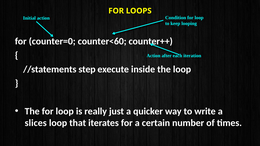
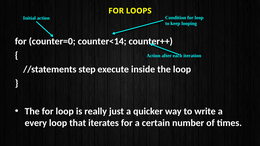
counter<60: counter<60 -> counter<14
slices: slices -> every
